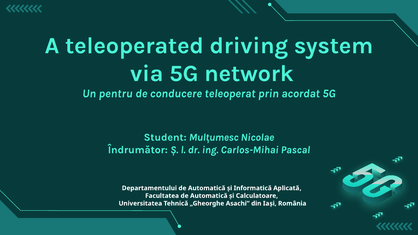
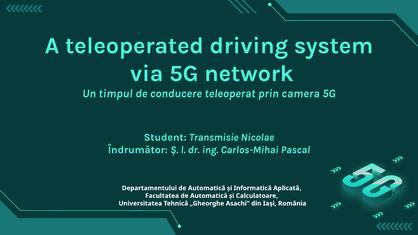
pentru: pentru -> timpul
acordat: acordat -> camera
Mulțumesc: Mulțumesc -> Transmisie
